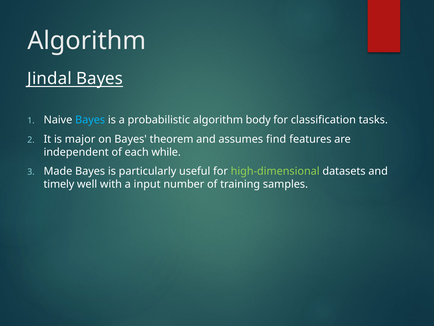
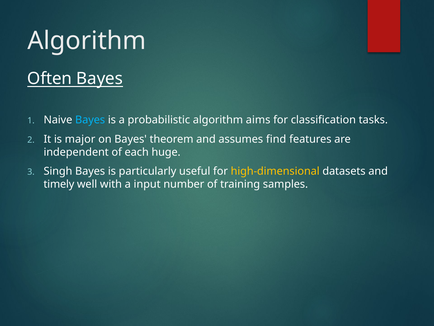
Jindal: Jindal -> Often
body: body -> aims
while: while -> huge
Made: Made -> Singh
high-dimensional colour: light green -> yellow
